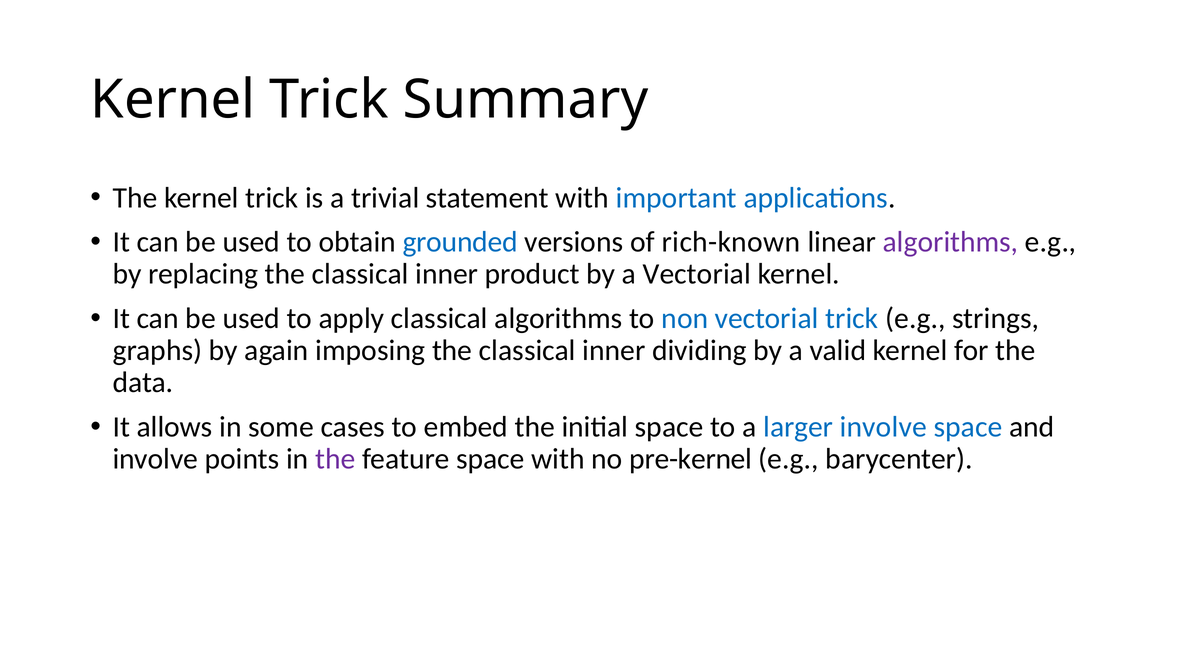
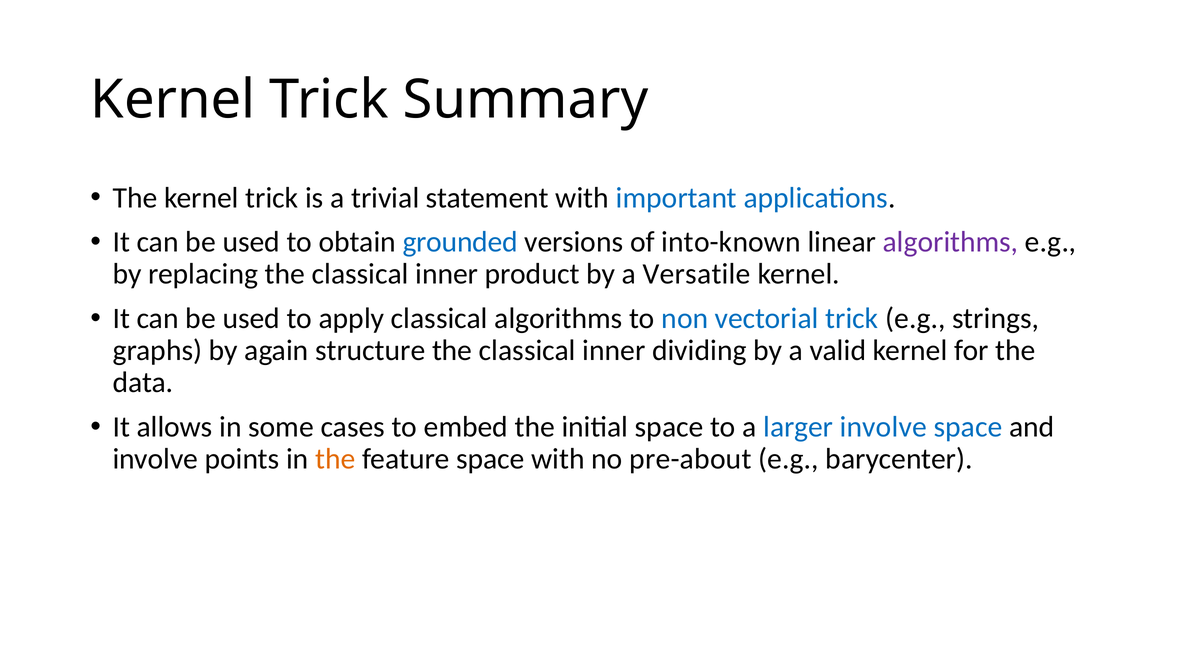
rich-known: rich-known -> into-known
a Vectorial: Vectorial -> Versatile
imposing: imposing -> structure
the at (335, 459) colour: purple -> orange
pre-kernel: pre-kernel -> pre-about
